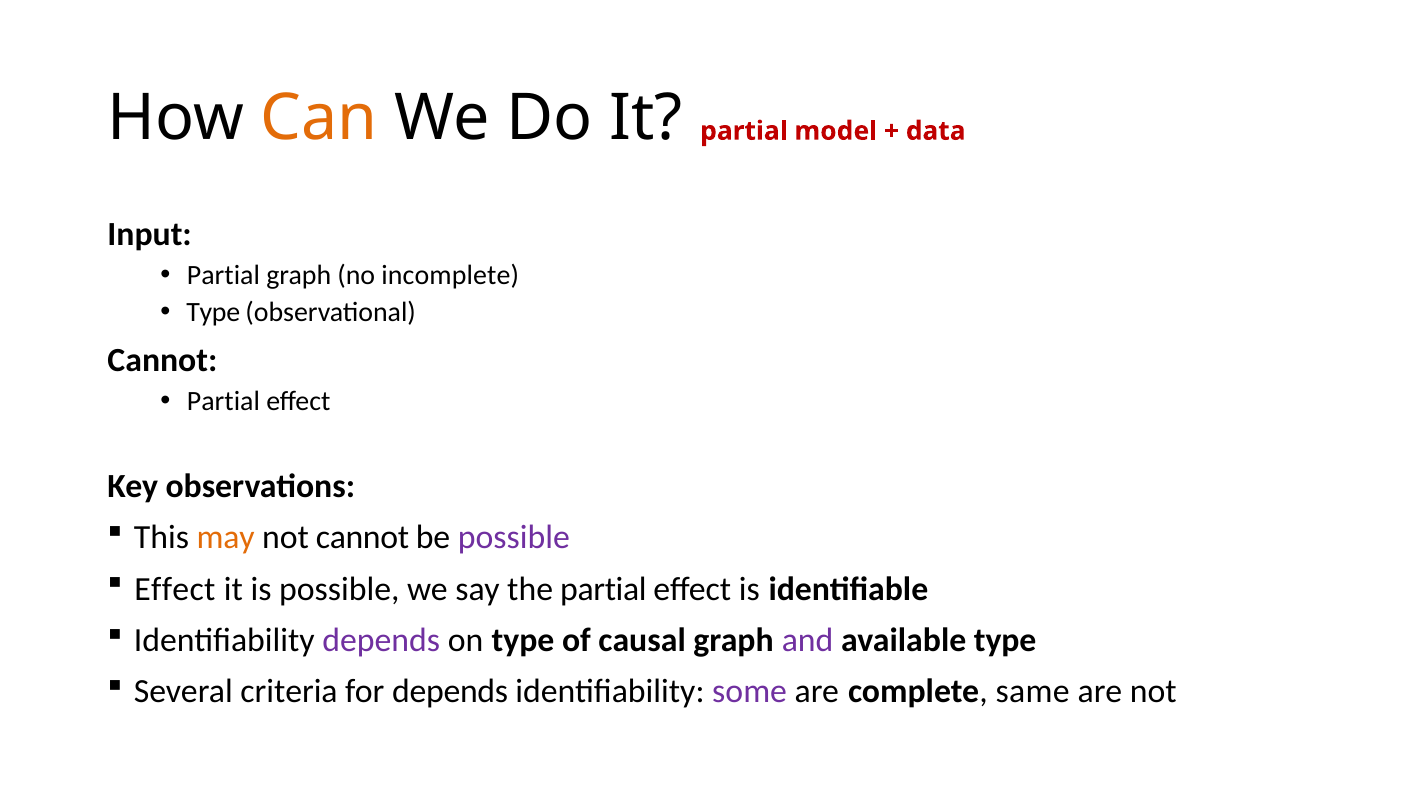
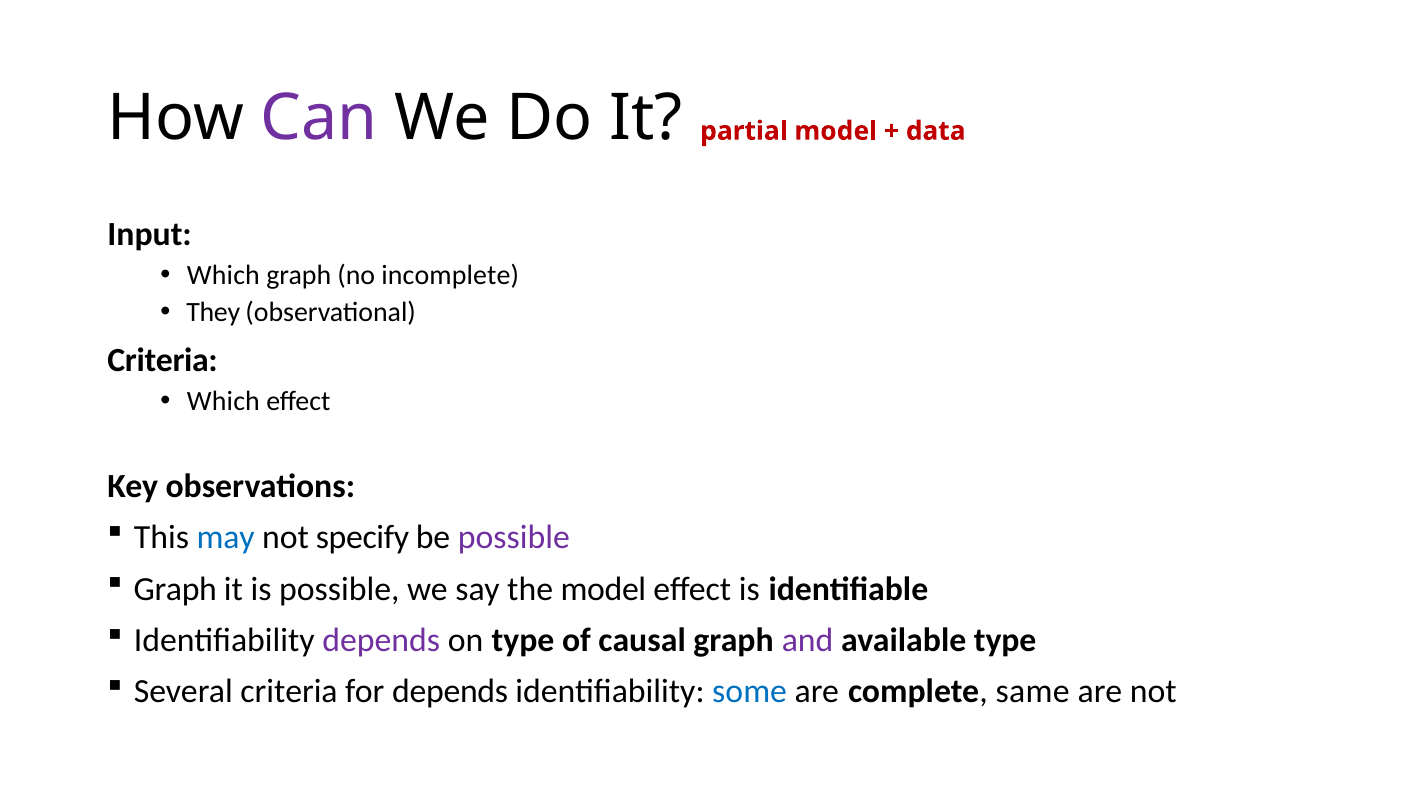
Can colour: orange -> purple
Partial at (223, 275): Partial -> Which
Type at (213, 313): Type -> They
Cannot at (162, 361): Cannot -> Criteria
Partial at (223, 401): Partial -> Which
may colour: orange -> blue
not cannot: cannot -> specify
Effect at (175, 589): Effect -> Graph
the partial: partial -> model
some colour: purple -> blue
